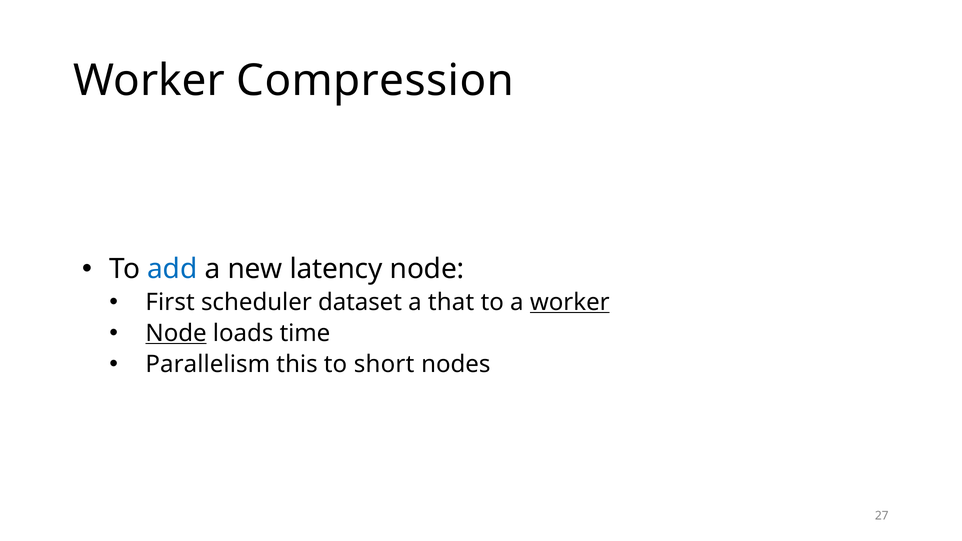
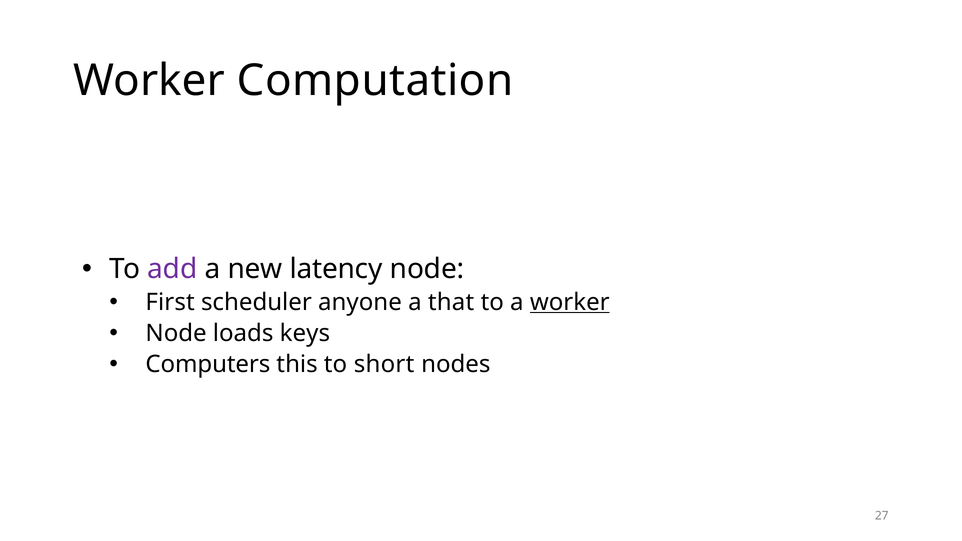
Compression: Compression -> Computation
add colour: blue -> purple
dataset: dataset -> anyone
Node at (176, 333) underline: present -> none
time: time -> keys
Parallelism: Parallelism -> Computers
